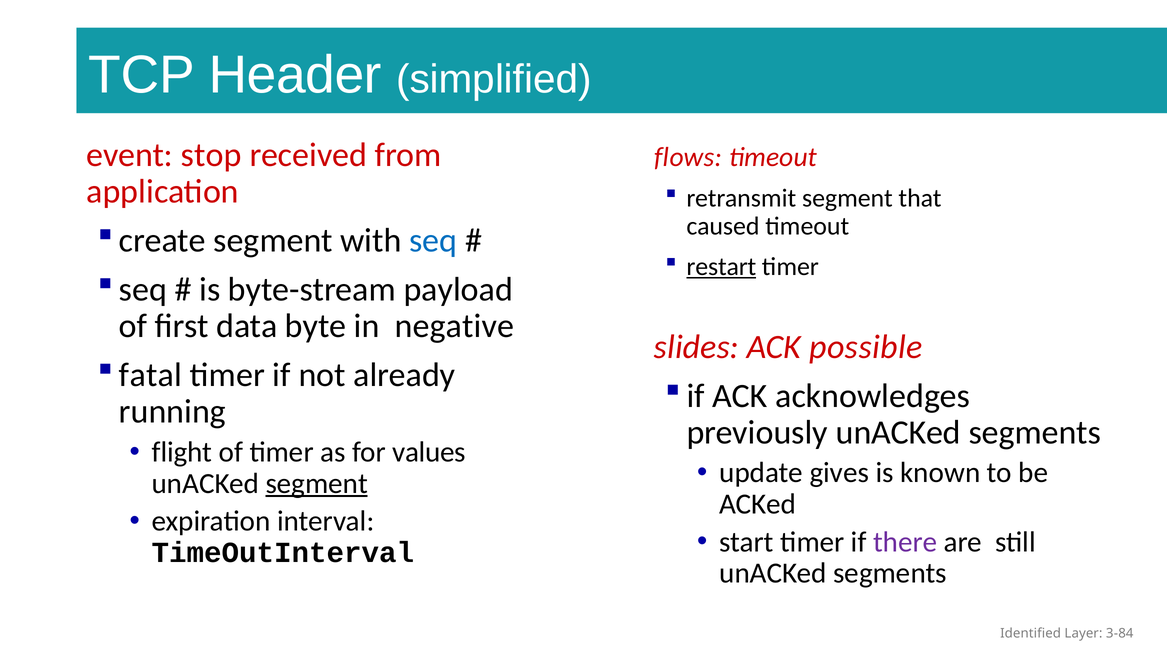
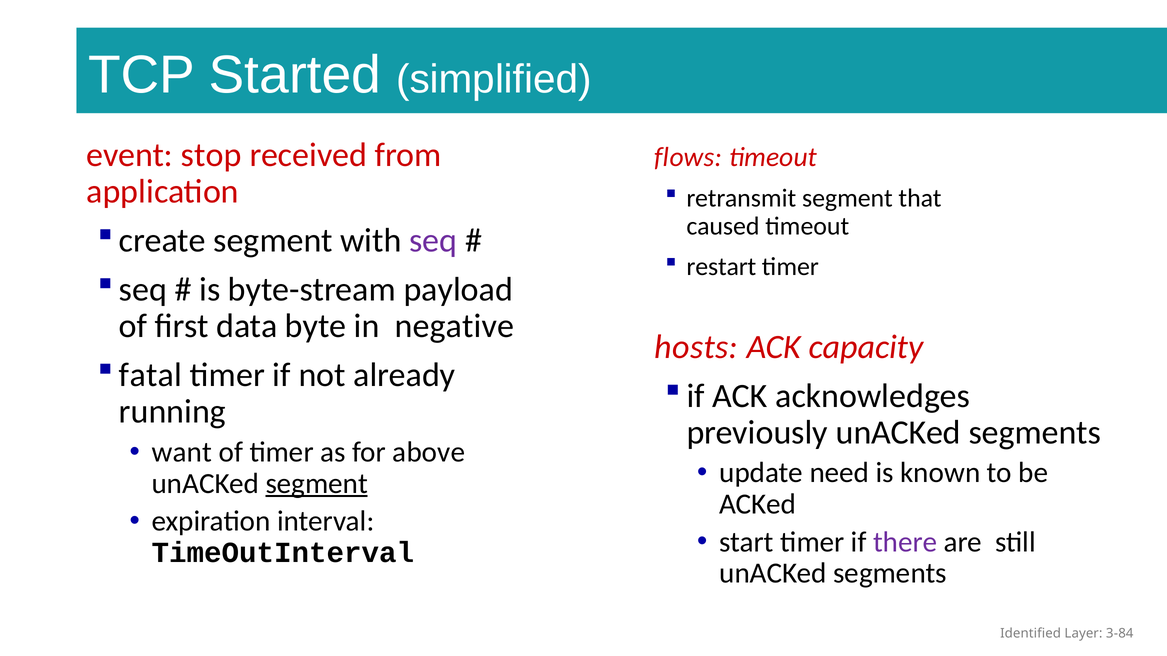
Header: Header -> Started
seq at (433, 241) colour: blue -> purple
restart underline: present -> none
slides: slides -> hosts
possible: possible -> capacity
flight: flight -> want
values: values -> above
gives: gives -> need
